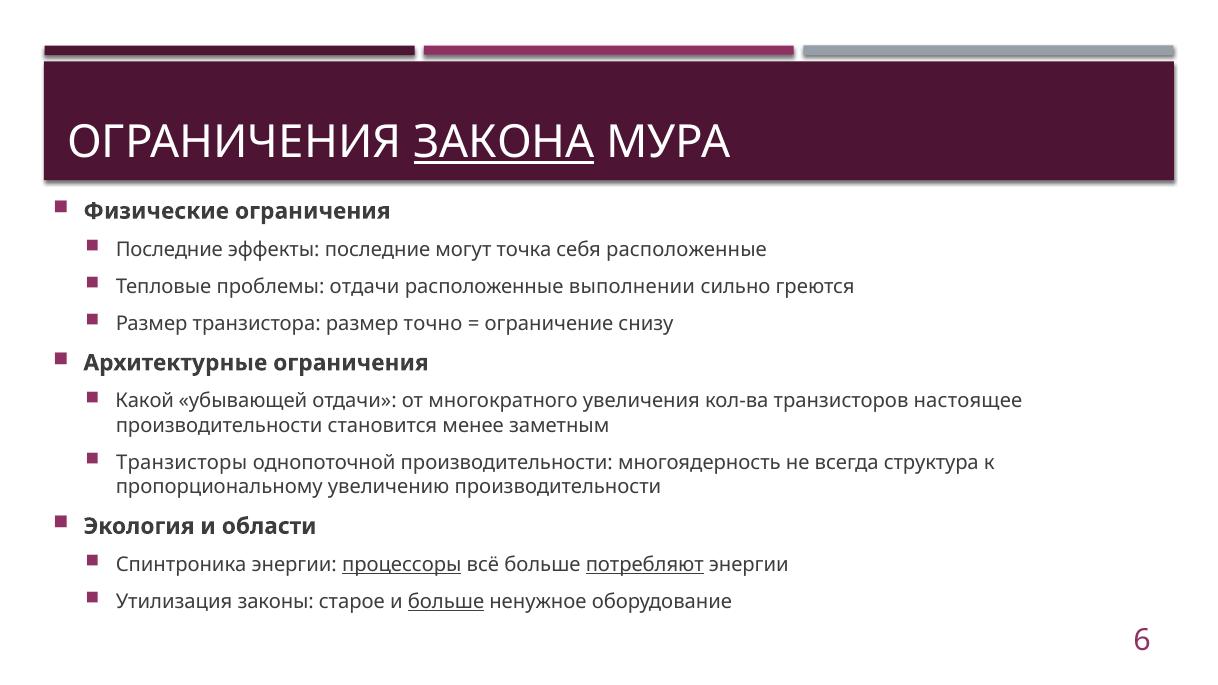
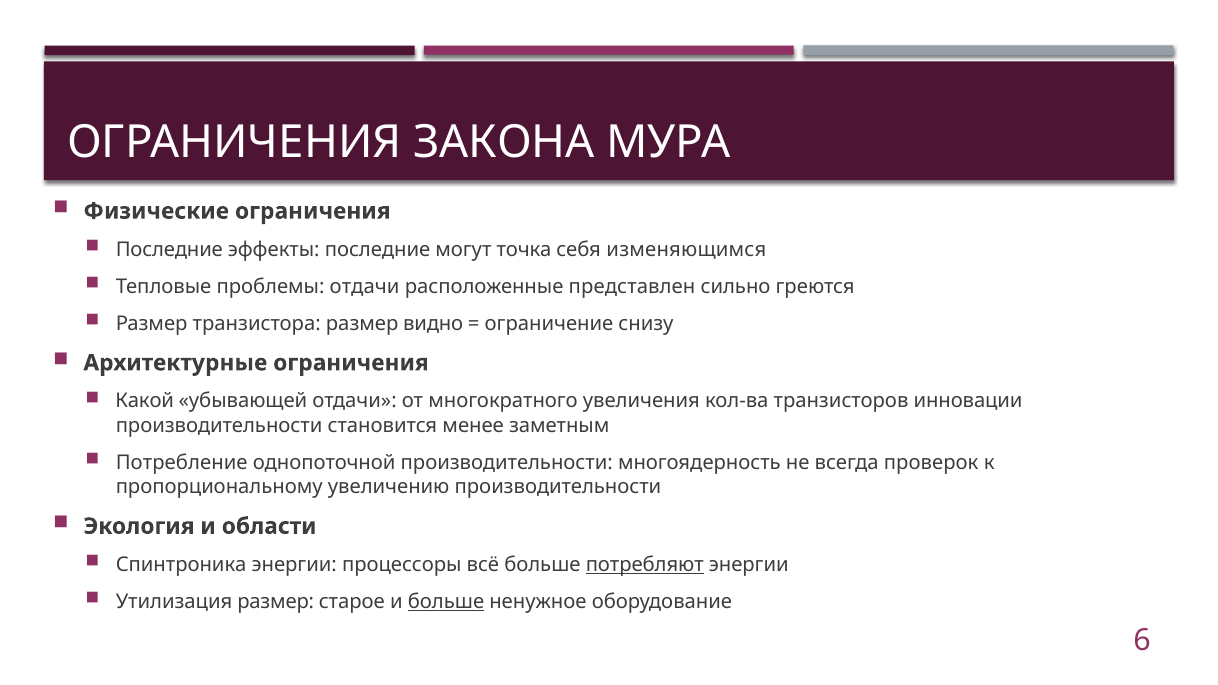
ЗАКОНА underline: present -> none
себя расположенные: расположенные -> изменяющимся
выполнении: выполнении -> представлен
точно: точно -> видно
настоящее: настоящее -> инновации
Транзисторы: Транзисторы -> Потребление
структура: структура -> проверок
процессоры underline: present -> none
Утилизация законы: законы -> размер
